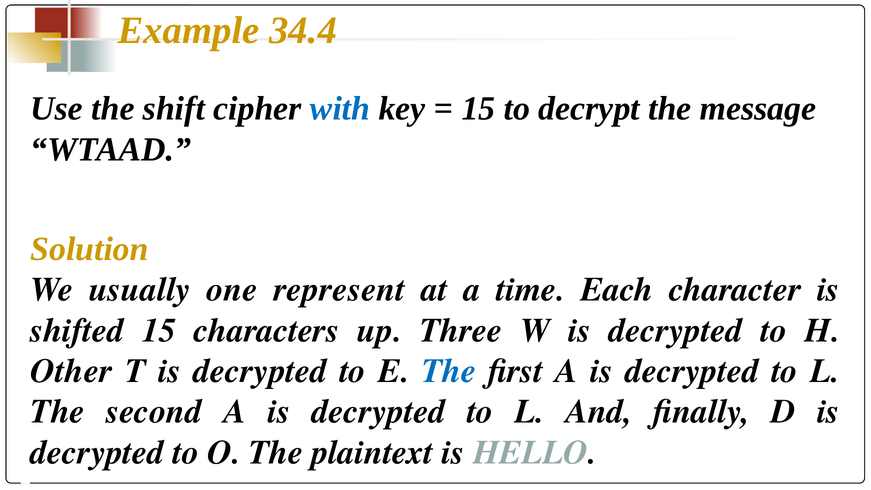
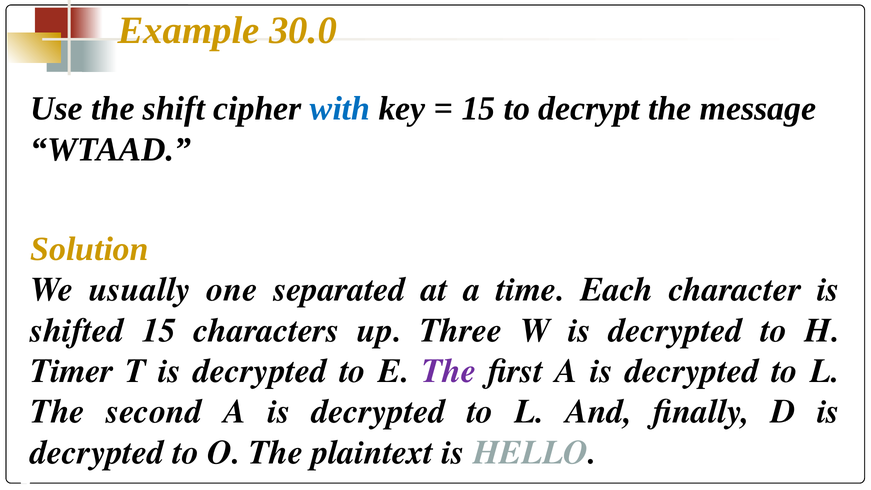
34.4: 34.4 -> 30.0
represent: represent -> separated
Other: Other -> Timer
The at (449, 371) colour: blue -> purple
